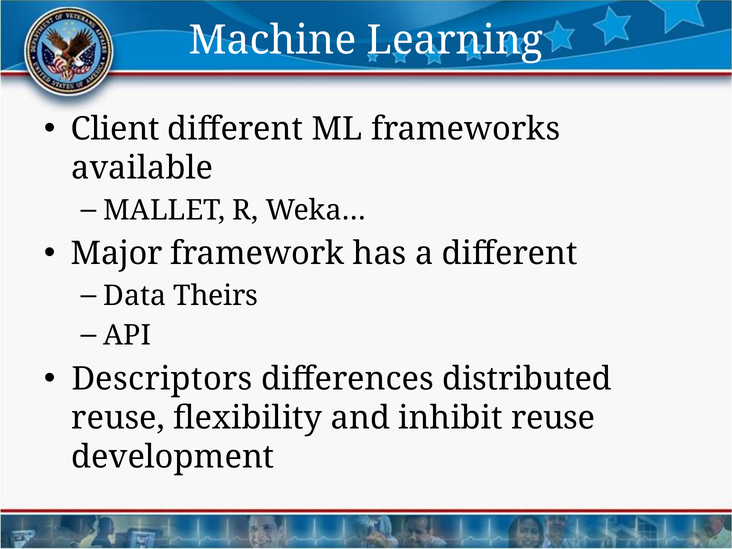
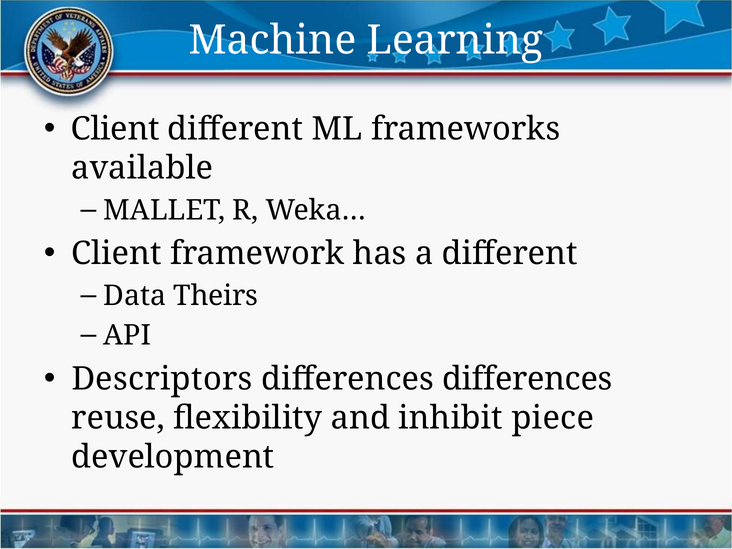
Major at (117, 254): Major -> Client
differences distributed: distributed -> differences
inhibit reuse: reuse -> piece
